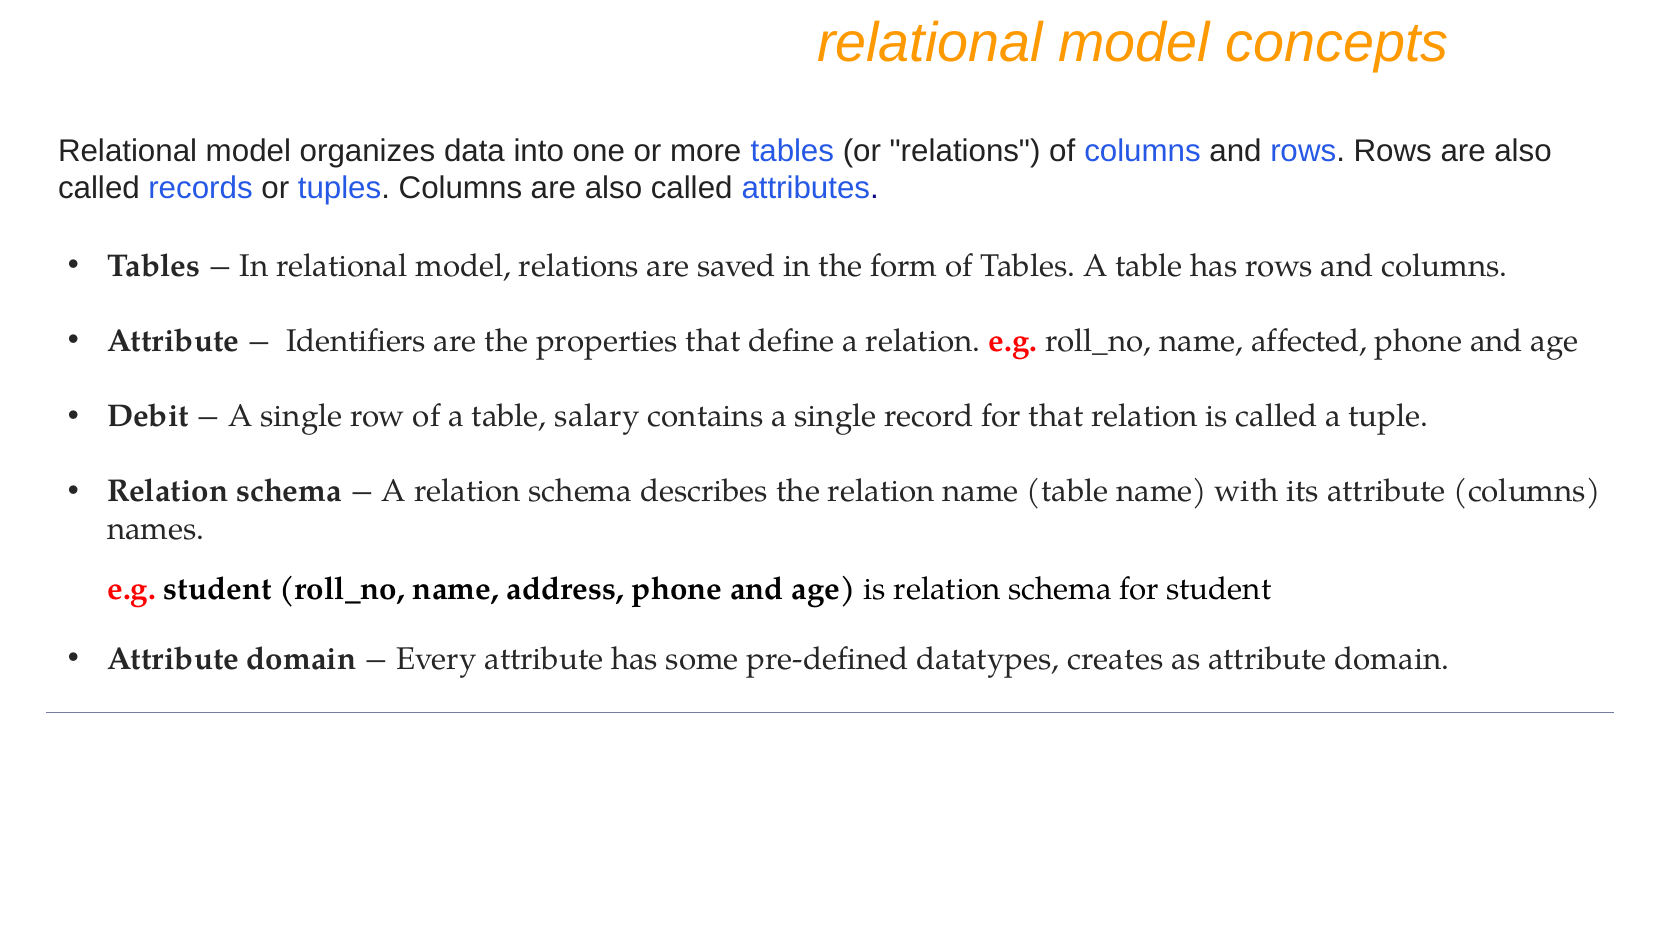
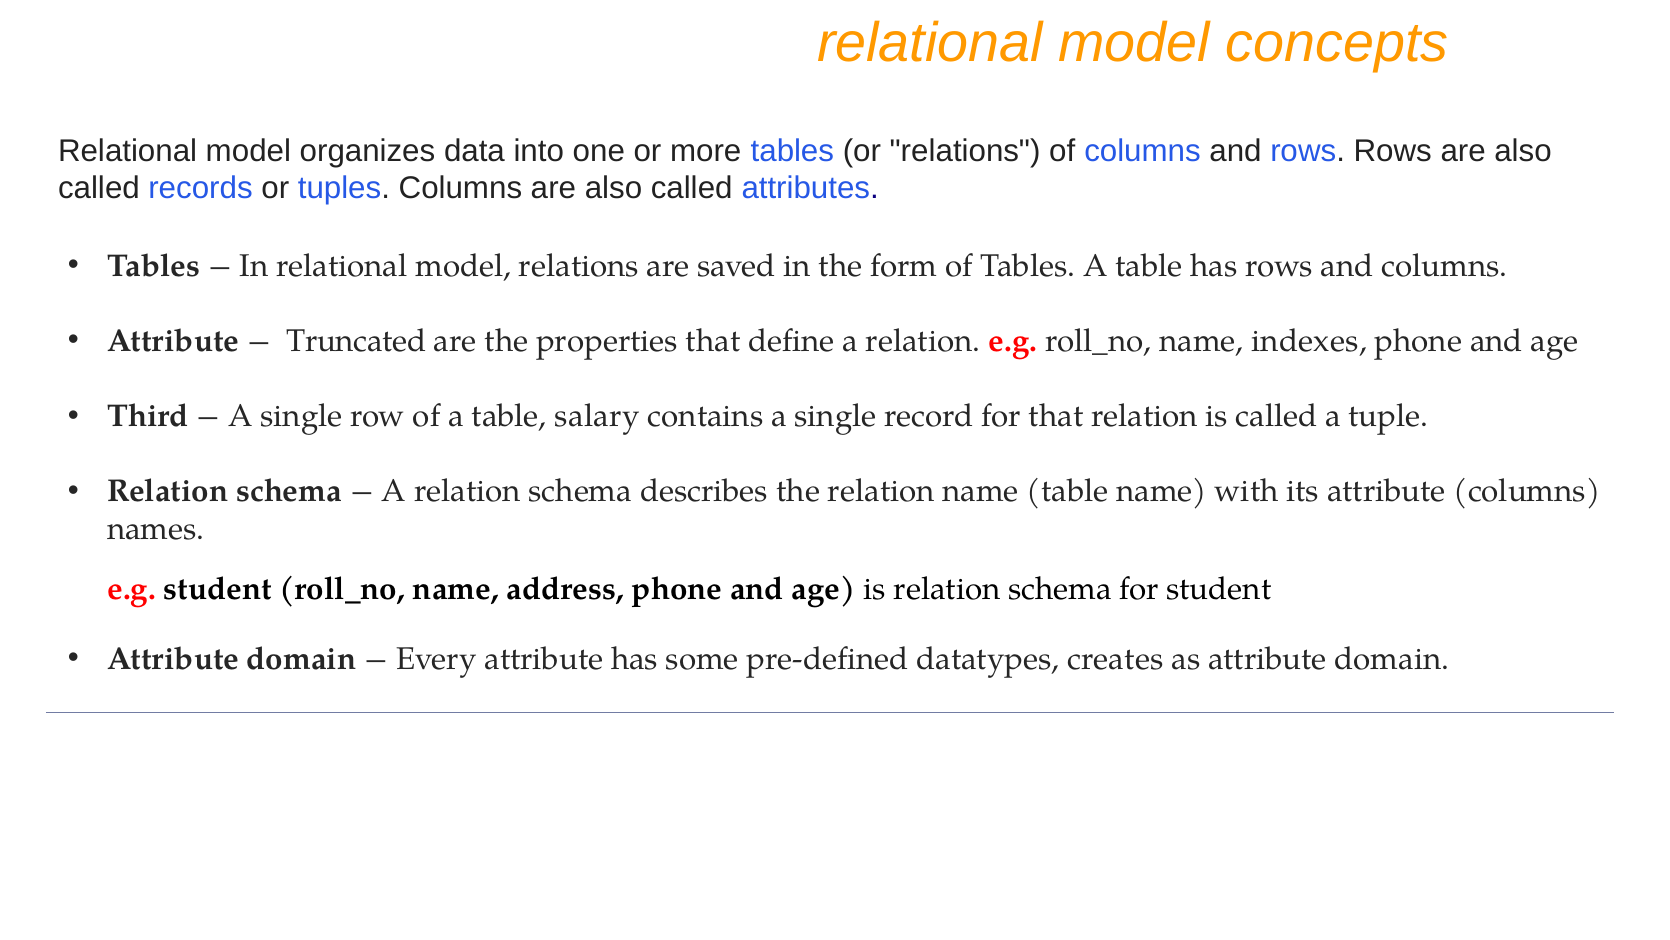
Identifiers: Identifiers -> Truncated
affected: affected -> indexes
Debit: Debit -> Third
